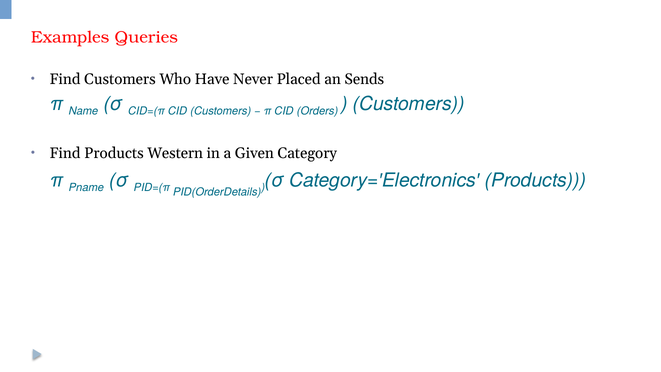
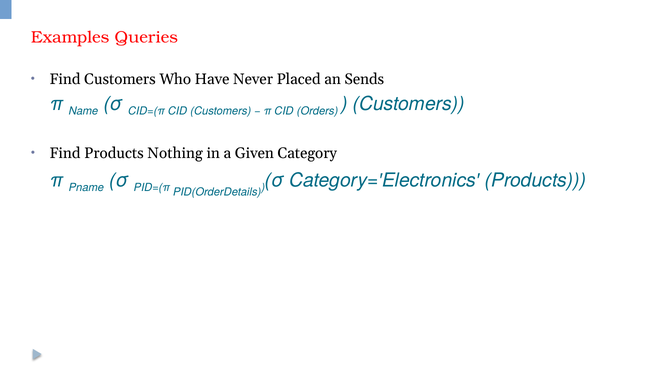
Western: Western -> Nothing
